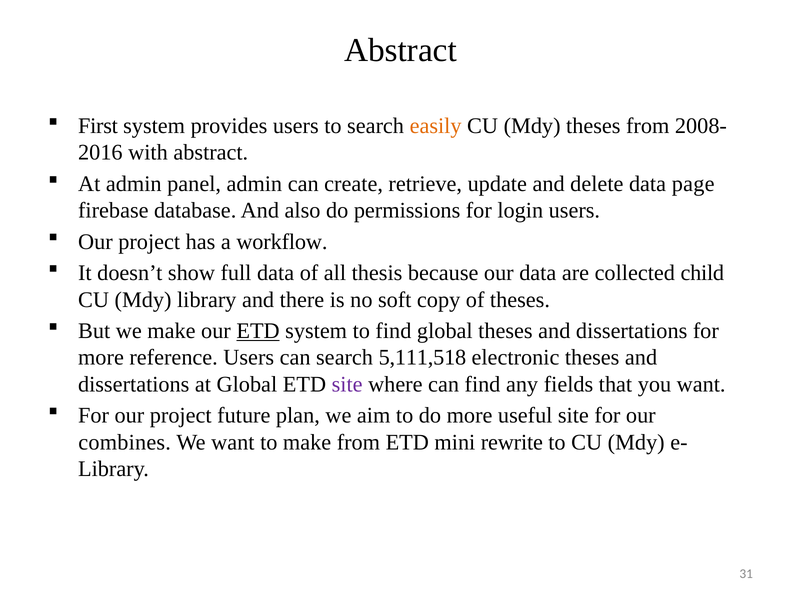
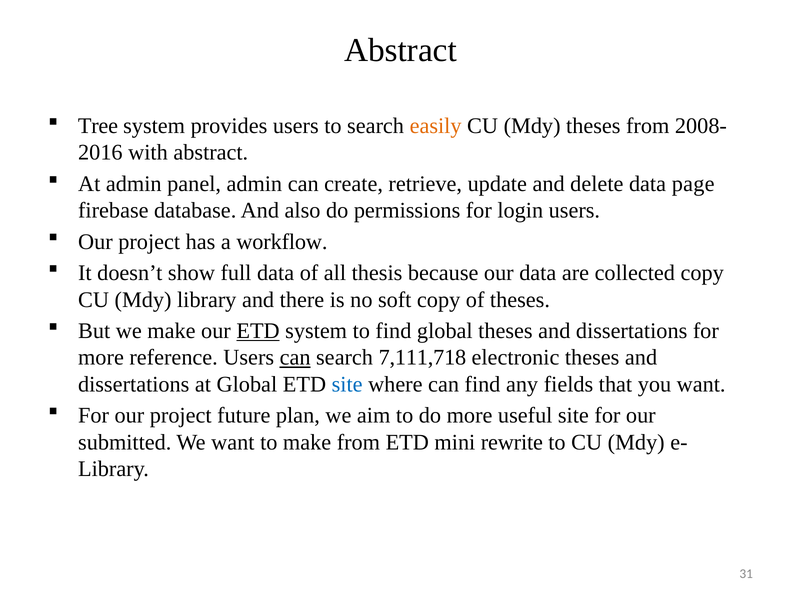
First: First -> Tree
collected child: child -> copy
can at (295, 357) underline: none -> present
5,111,518: 5,111,518 -> 7,111,718
site at (347, 384) colour: purple -> blue
combines: combines -> submitted
